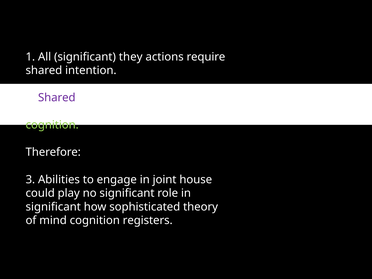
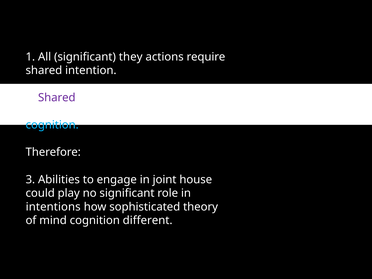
cognition at (52, 125) colour: light green -> light blue
significant at (53, 207): significant -> intentions
registers: registers -> different
